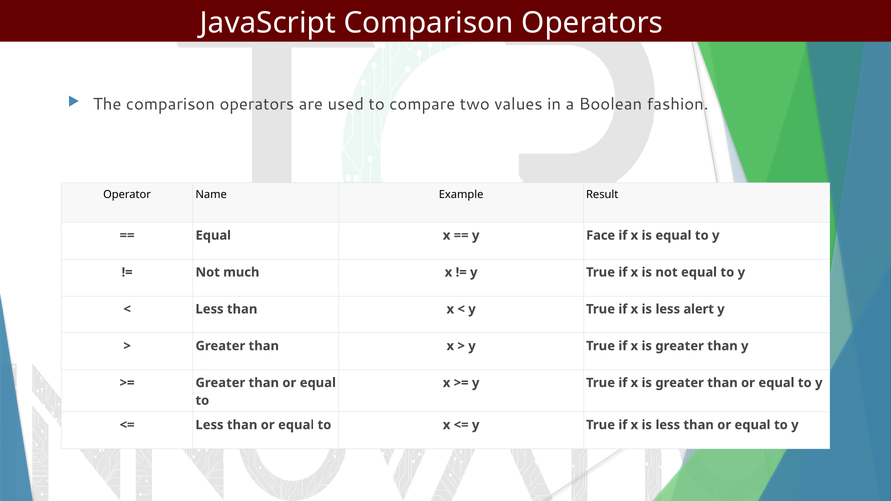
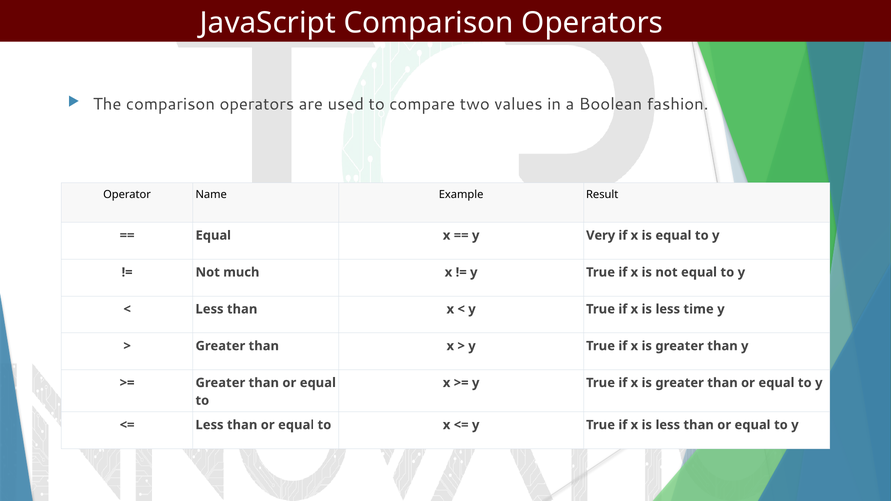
Face: Face -> Very
alert: alert -> time
